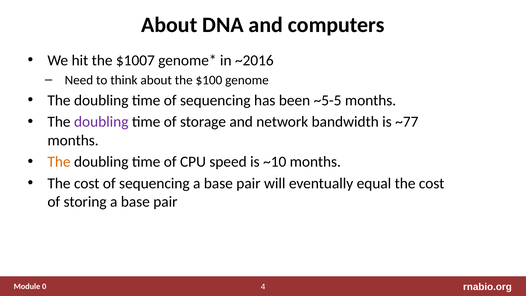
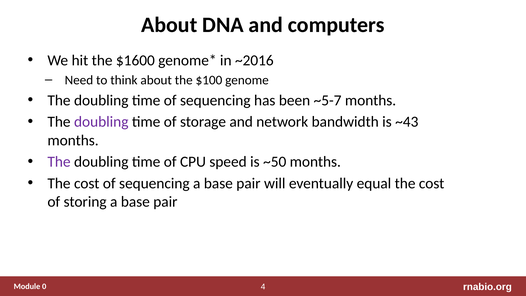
$1007: $1007 -> $1600
~5-5: ~5-5 -> ~5-7
~77: ~77 -> ~43
The at (59, 162) colour: orange -> purple
~10: ~10 -> ~50
